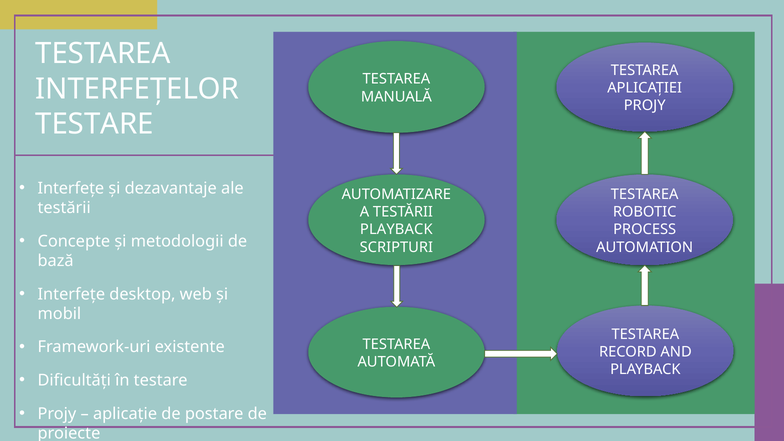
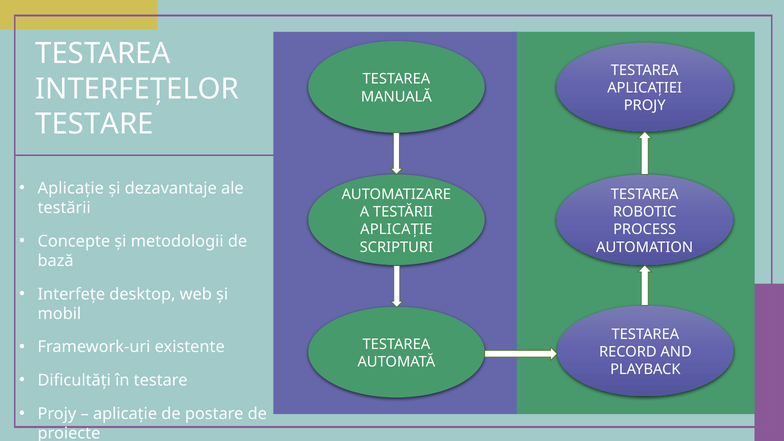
Interfețe at (71, 188): Interfețe -> Aplicație
PLAYBACK at (396, 230): PLAYBACK -> APLICAȚIE
